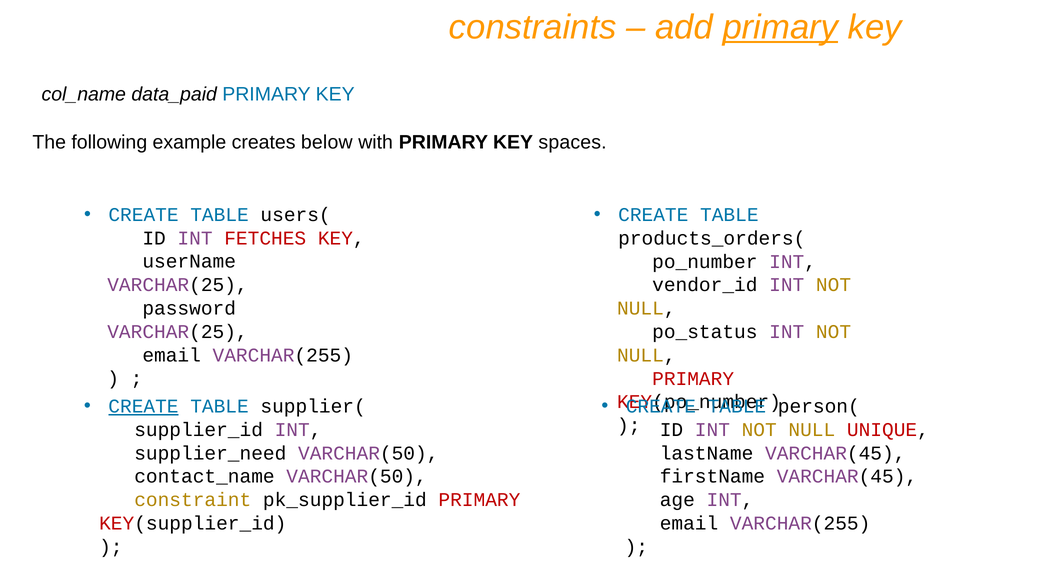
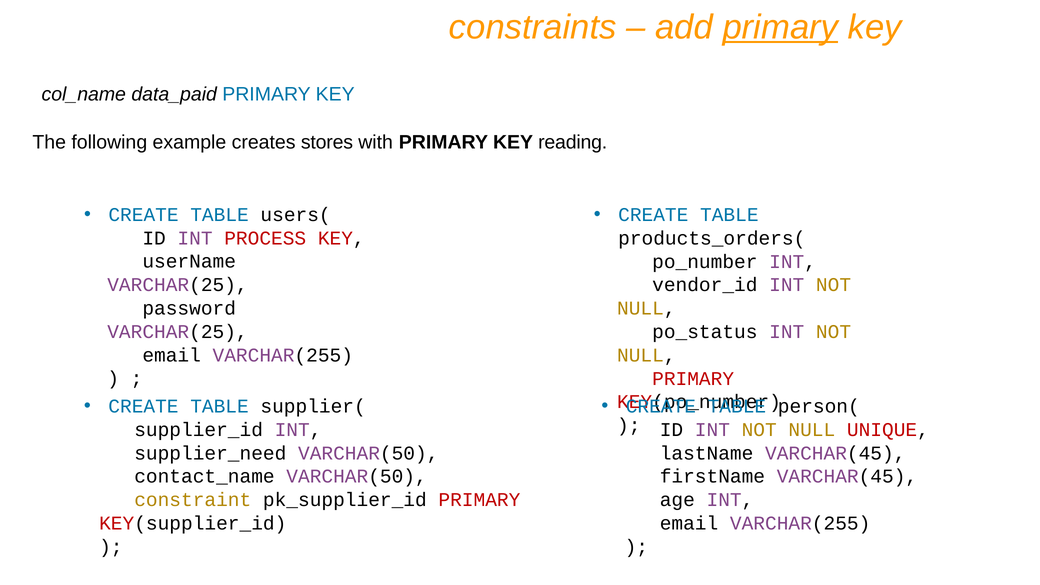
below: below -> stores
spaces: spaces -> reading
FETCHES: FETCHES -> PROCESS
CREATE at (143, 406) underline: present -> none
